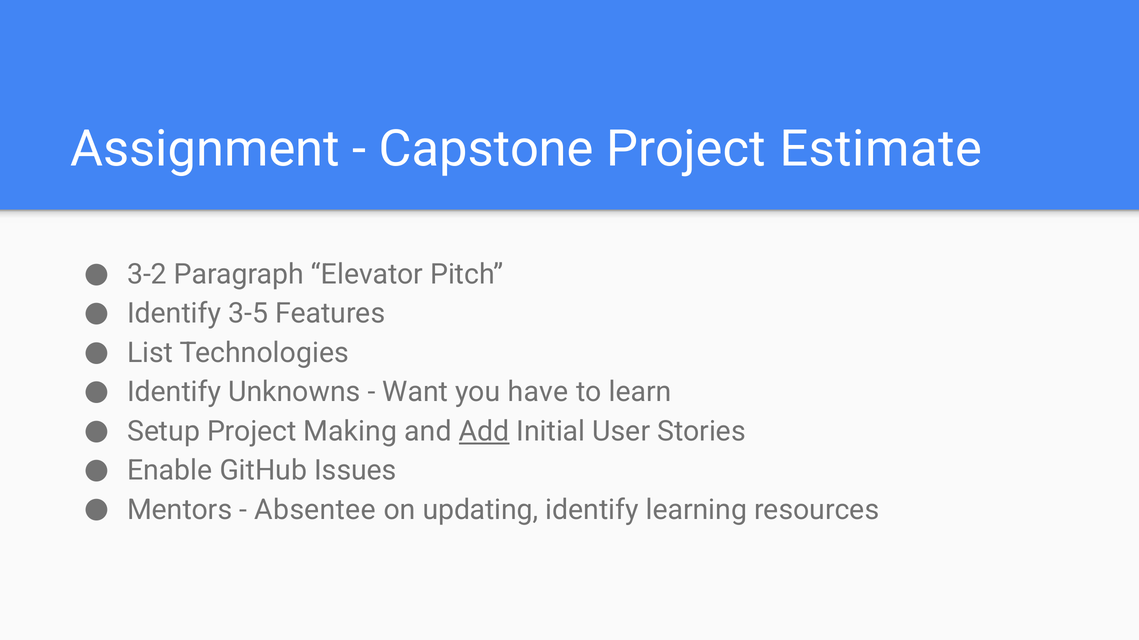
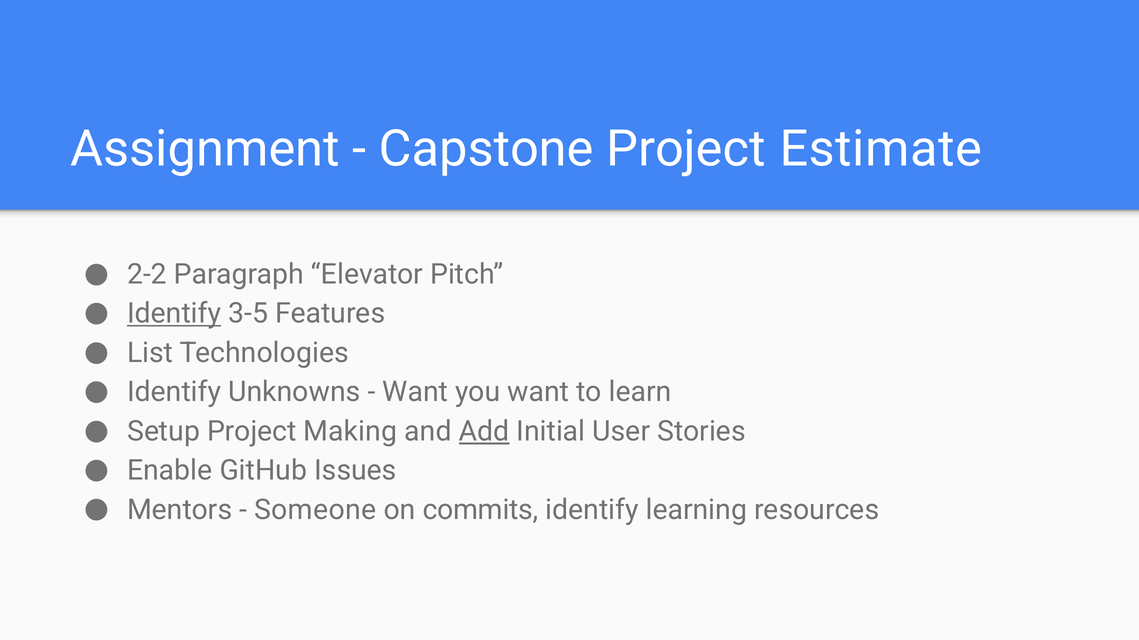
3-2: 3-2 -> 2-2
Identify at (174, 314) underline: none -> present
you have: have -> want
Absentee: Absentee -> Someone
updating: updating -> commits
